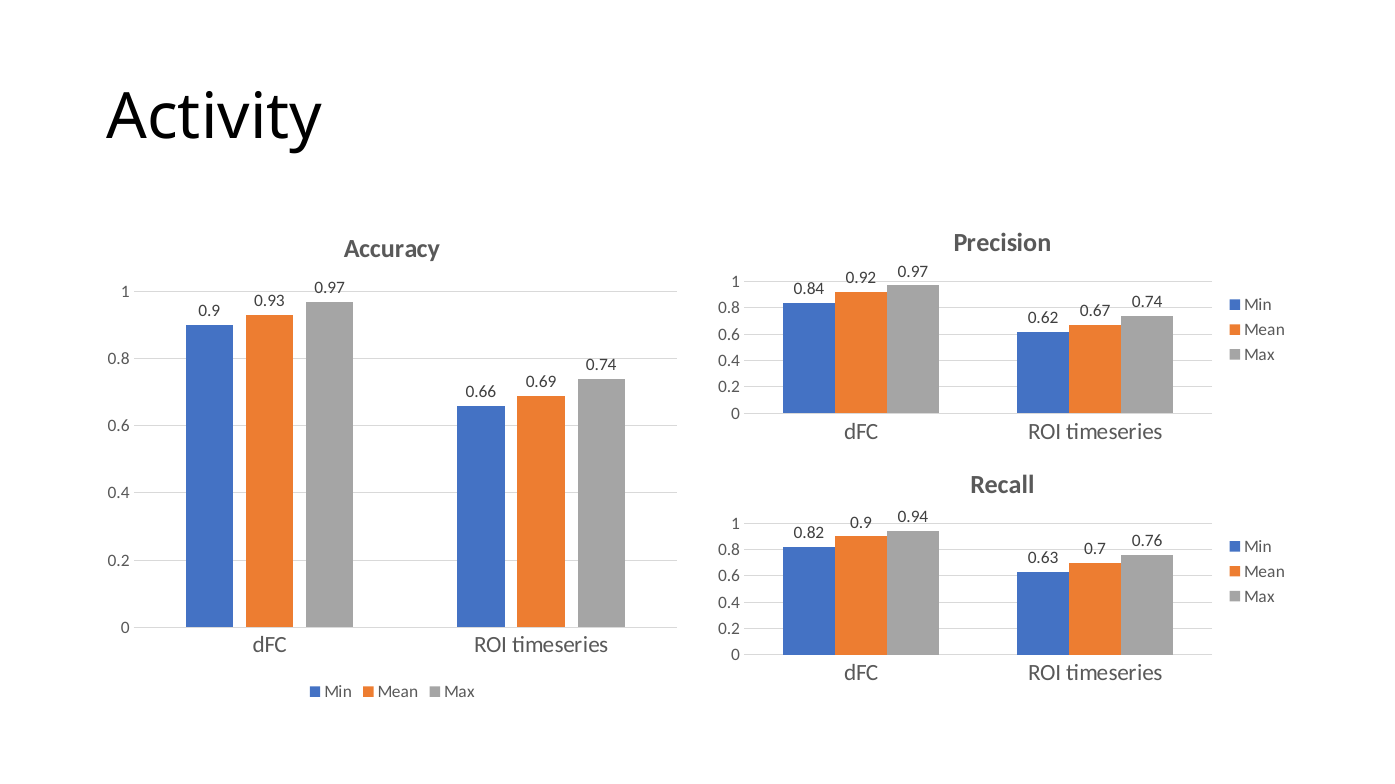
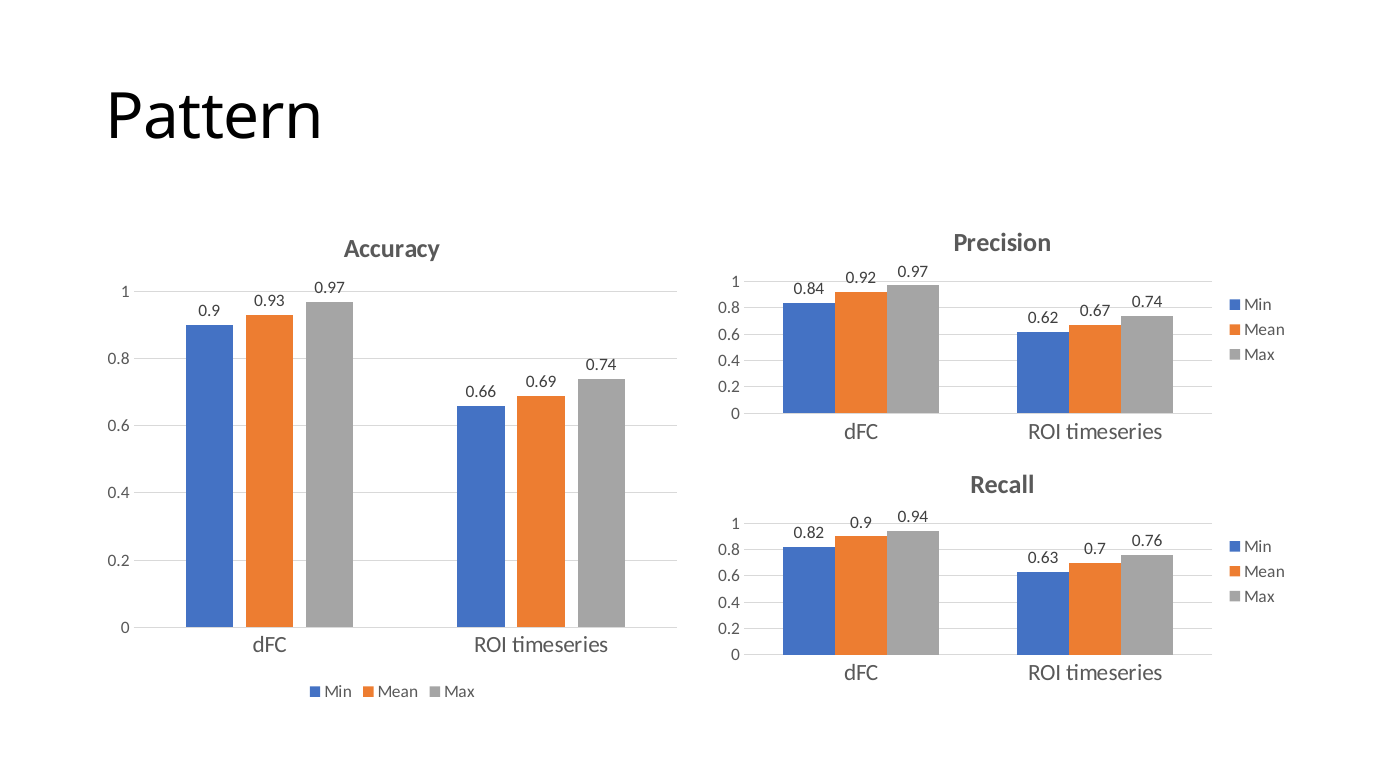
Activity: Activity -> Pattern
